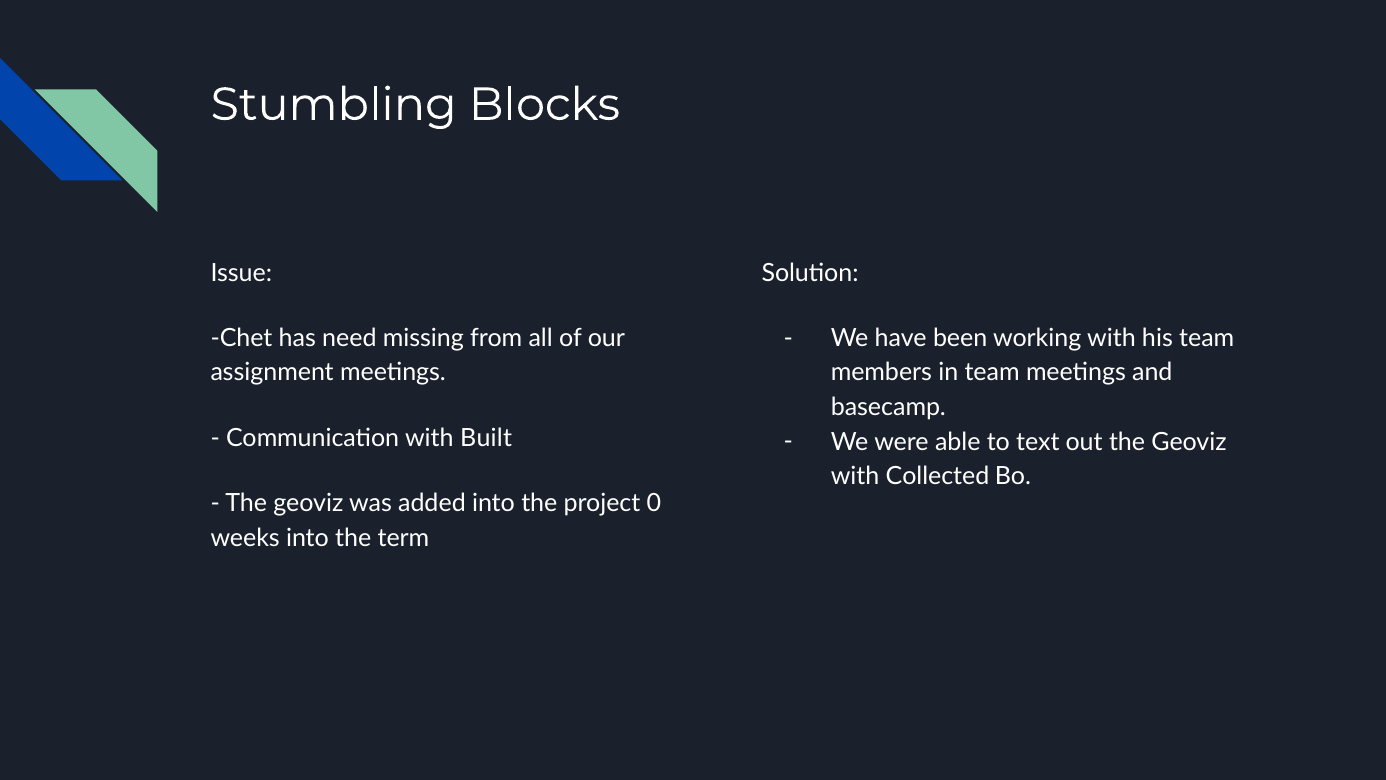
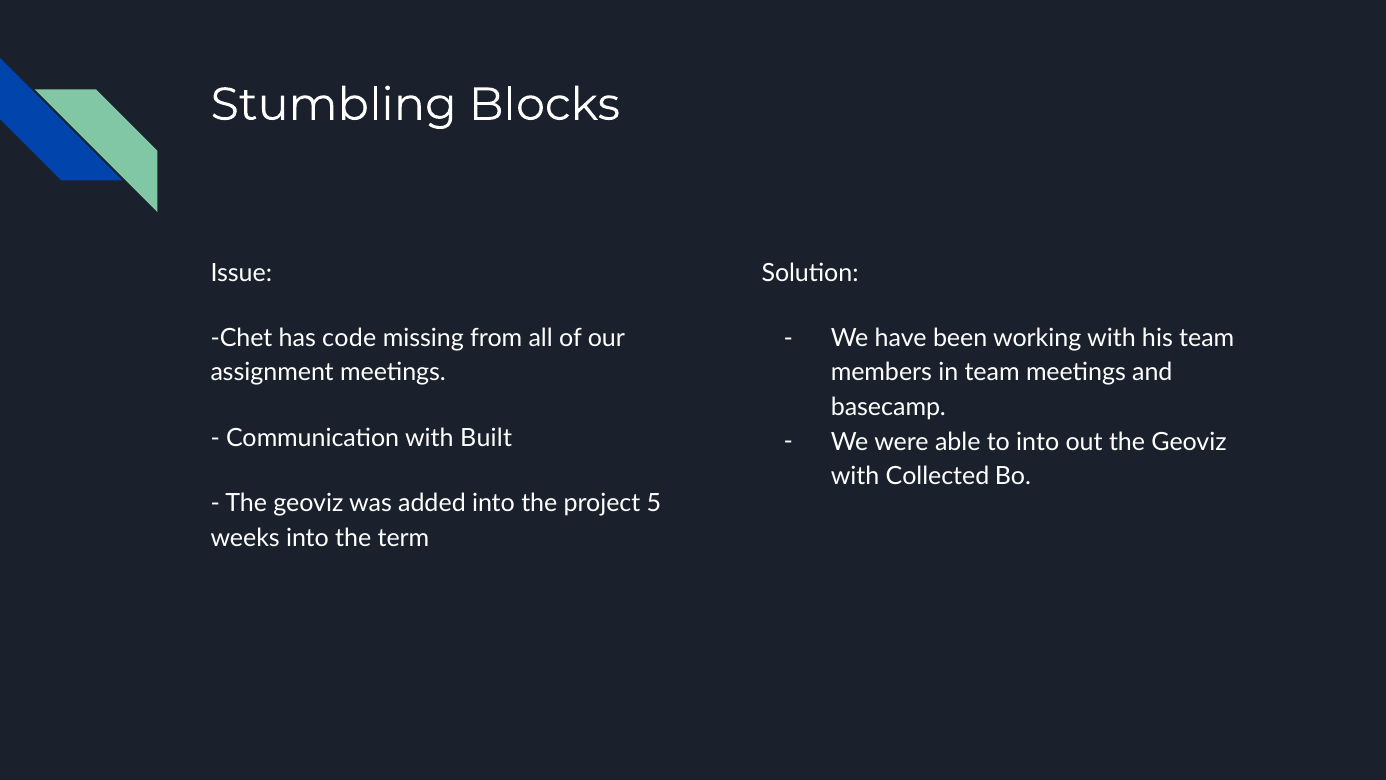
need: need -> code
to text: text -> into
0: 0 -> 5
